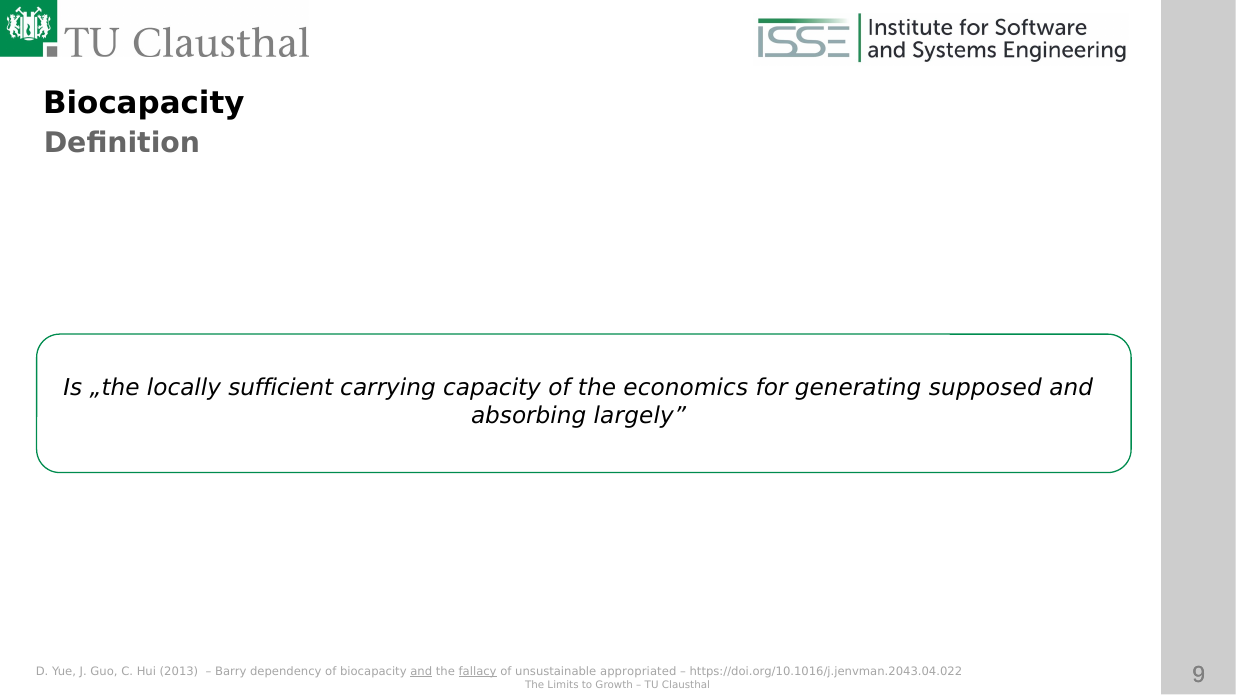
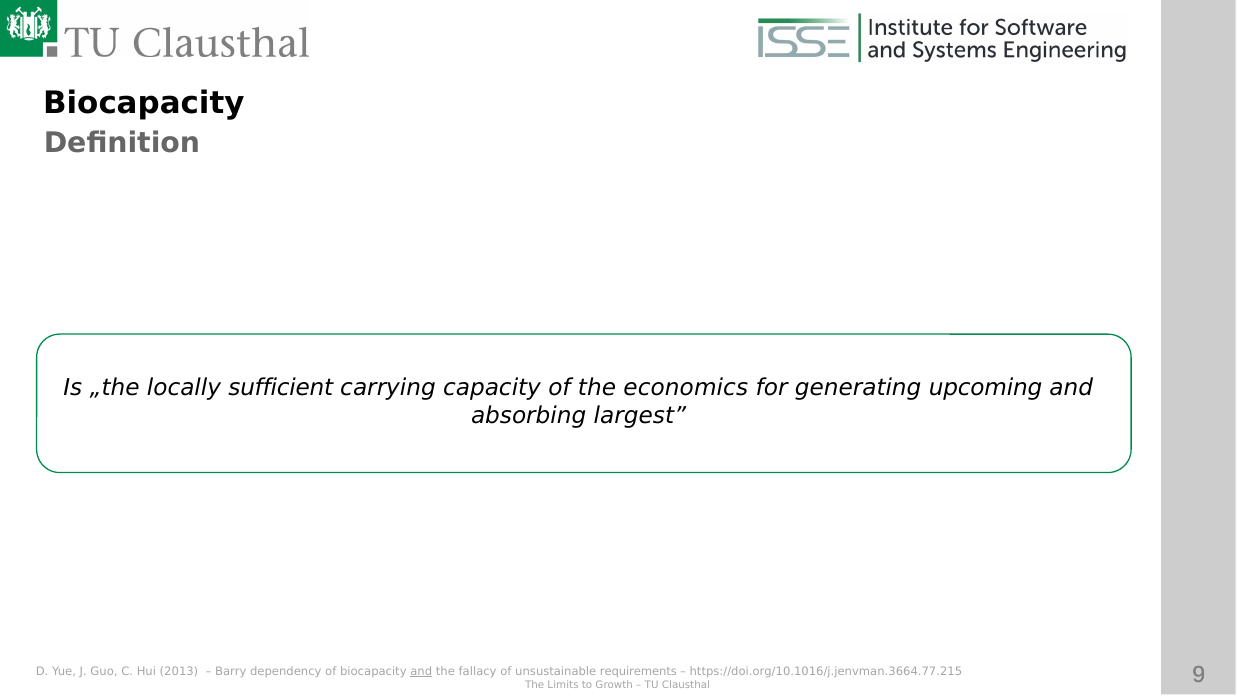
supposed: supposed -> upcoming
largely: largely -> largest
fallacy underline: present -> none
appropriated: appropriated -> requirements
https://doi.org/10.1016/j.jenvman.2043.04.022: https://doi.org/10.1016/j.jenvman.2043.04.022 -> https://doi.org/10.1016/j.jenvman.3664.77.215
